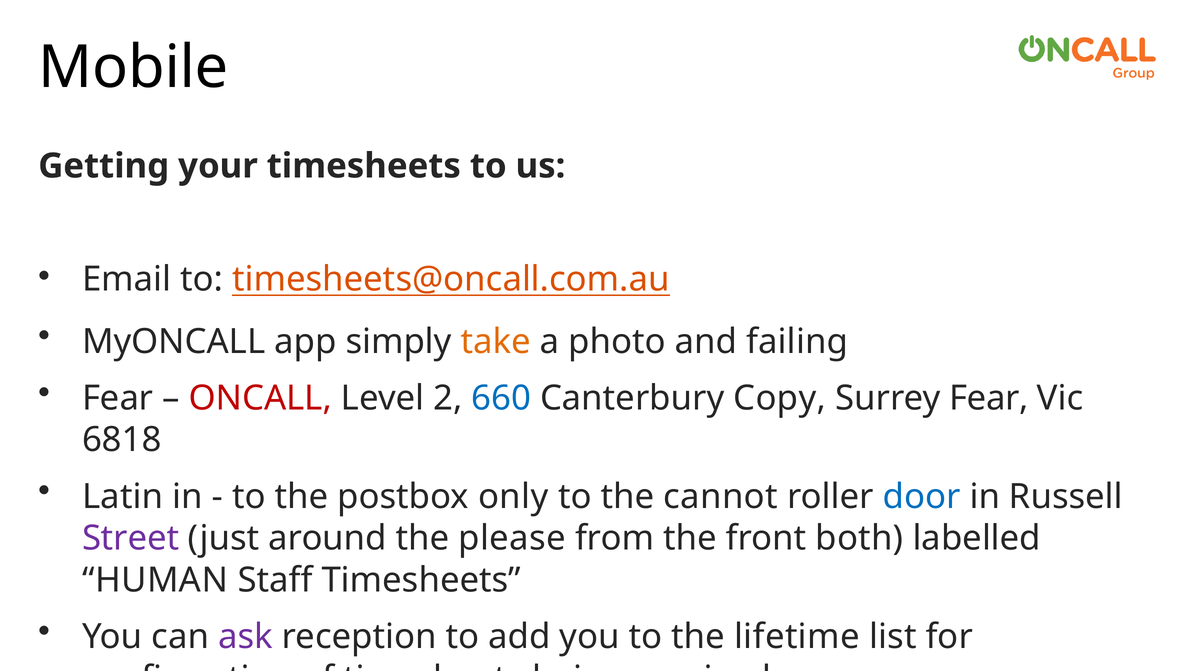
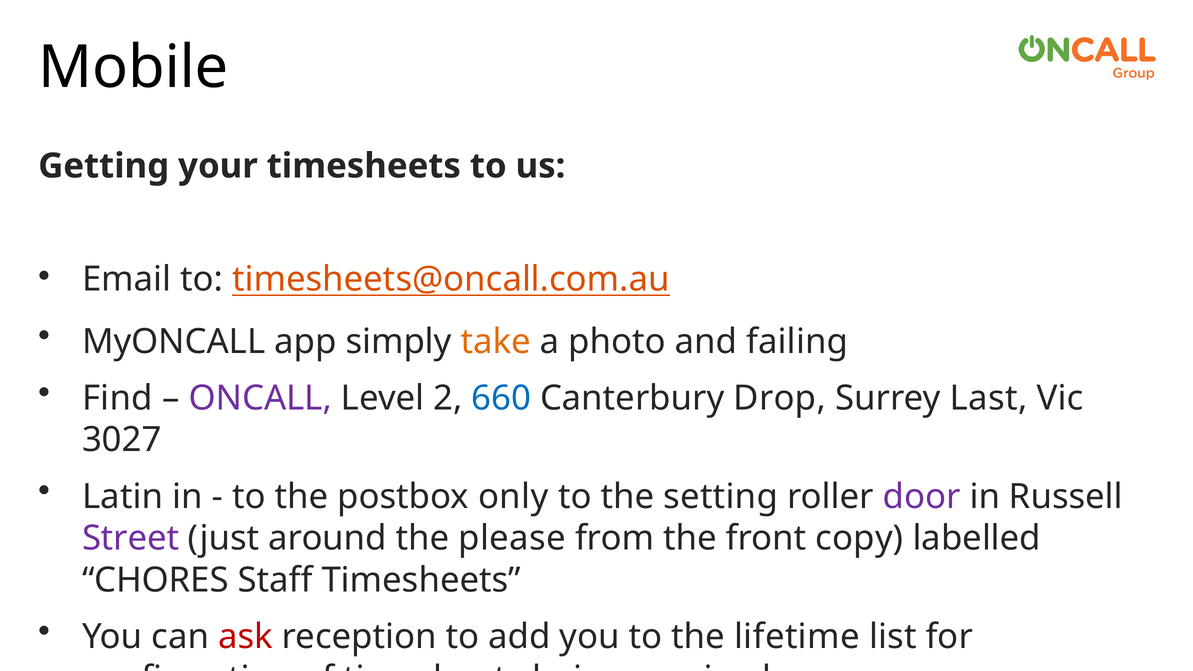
Fear at (118, 398): Fear -> Find
ONCALL colour: red -> purple
Copy: Copy -> Drop
Surrey Fear: Fear -> Last
6818: 6818 -> 3027
cannot: cannot -> setting
door colour: blue -> purple
both: both -> copy
HUMAN: HUMAN -> CHORES
ask colour: purple -> red
